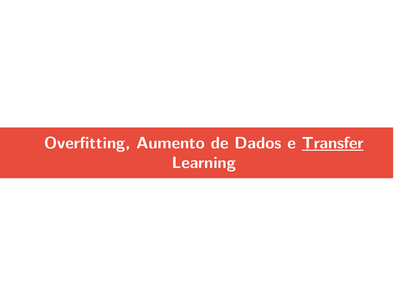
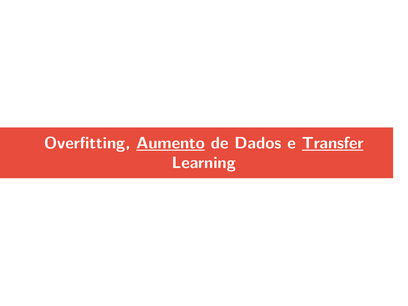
Aumento underline: none -> present
